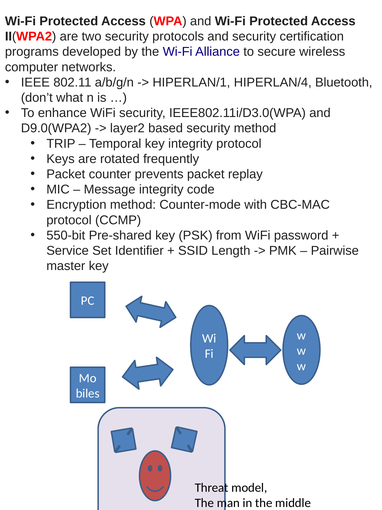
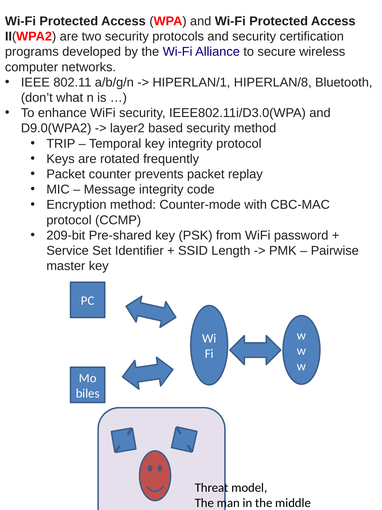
HIPERLAN/4: HIPERLAN/4 -> HIPERLAN/8
550-bit: 550-bit -> 209-bit
